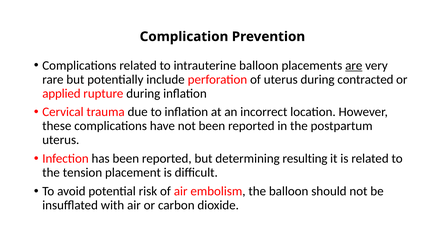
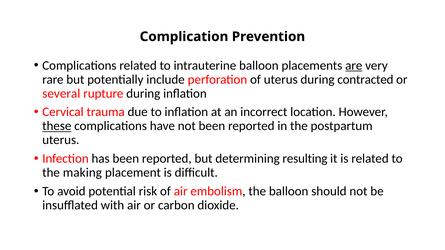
applied: applied -> several
these underline: none -> present
tension: tension -> making
